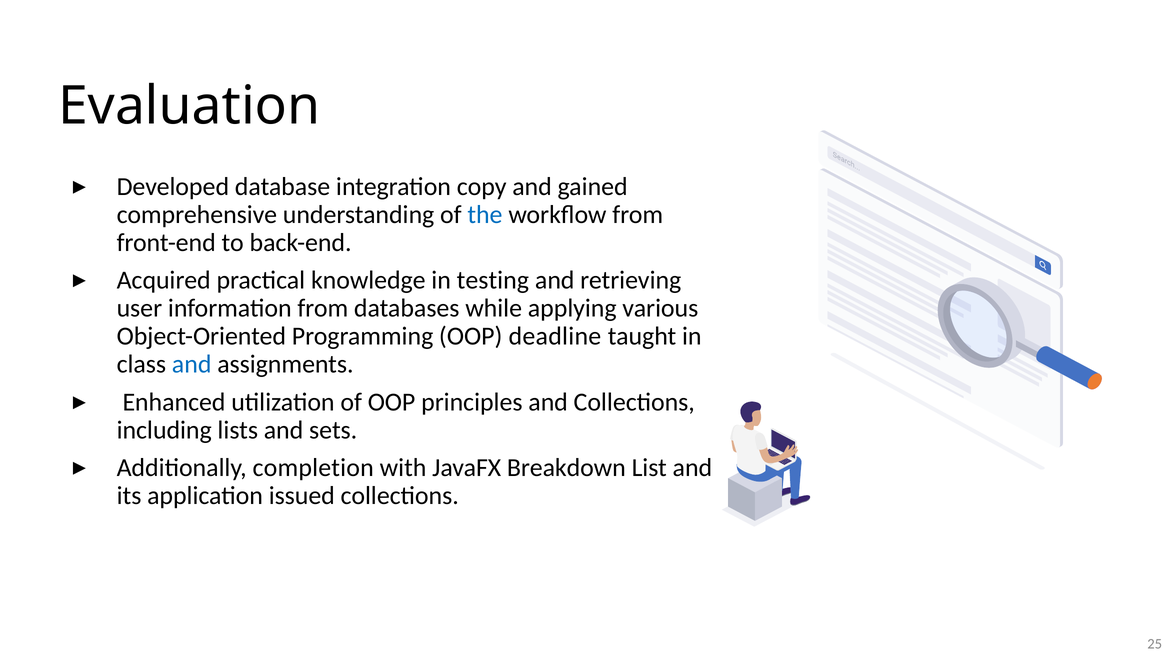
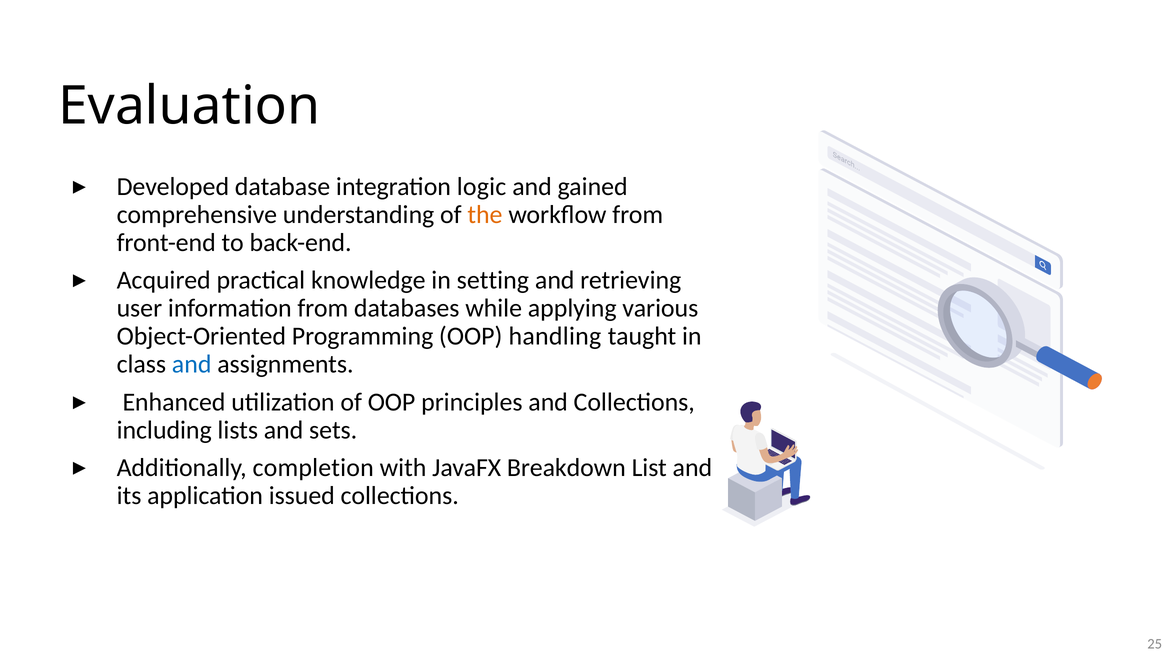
copy: copy -> logic
the colour: blue -> orange
testing: testing -> setting
deadline: deadline -> handling
